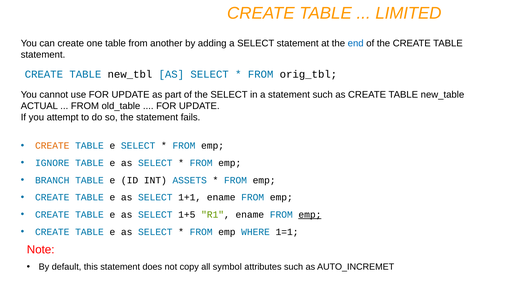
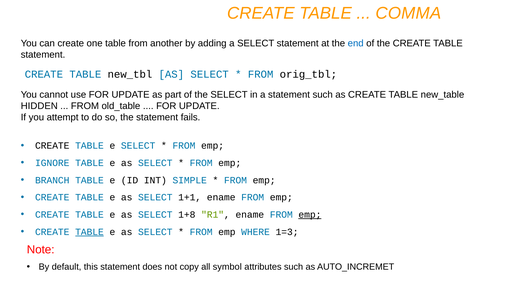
LIMITED: LIMITED -> COMMA
ACTUAL: ACTUAL -> HIDDEN
CREATE at (52, 145) colour: orange -> black
ASSETS: ASSETS -> SIMPLE
1+5: 1+5 -> 1+8
TABLE at (89, 231) underline: none -> present
1=1: 1=1 -> 1=3
